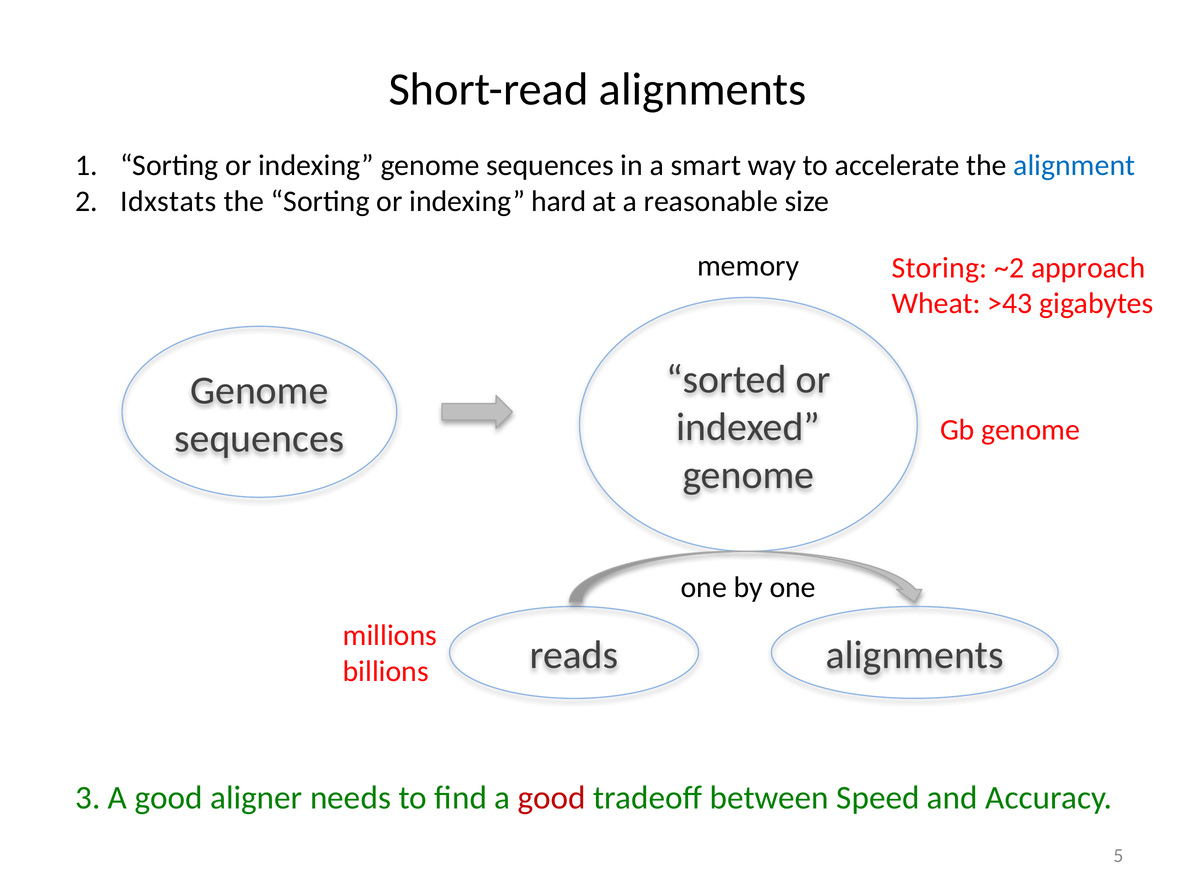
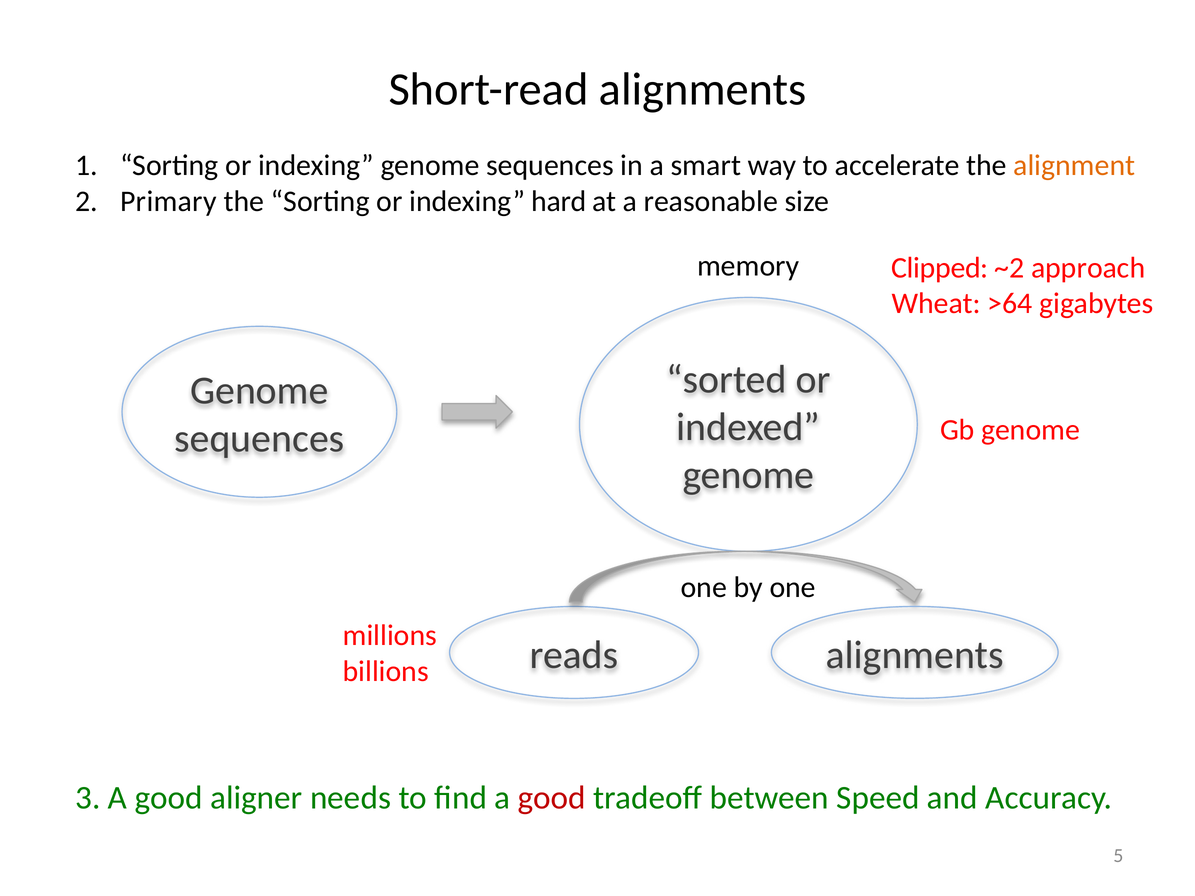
alignment colour: blue -> orange
Idxstats: Idxstats -> Primary
Storing: Storing -> Clipped
>43: >43 -> >64
